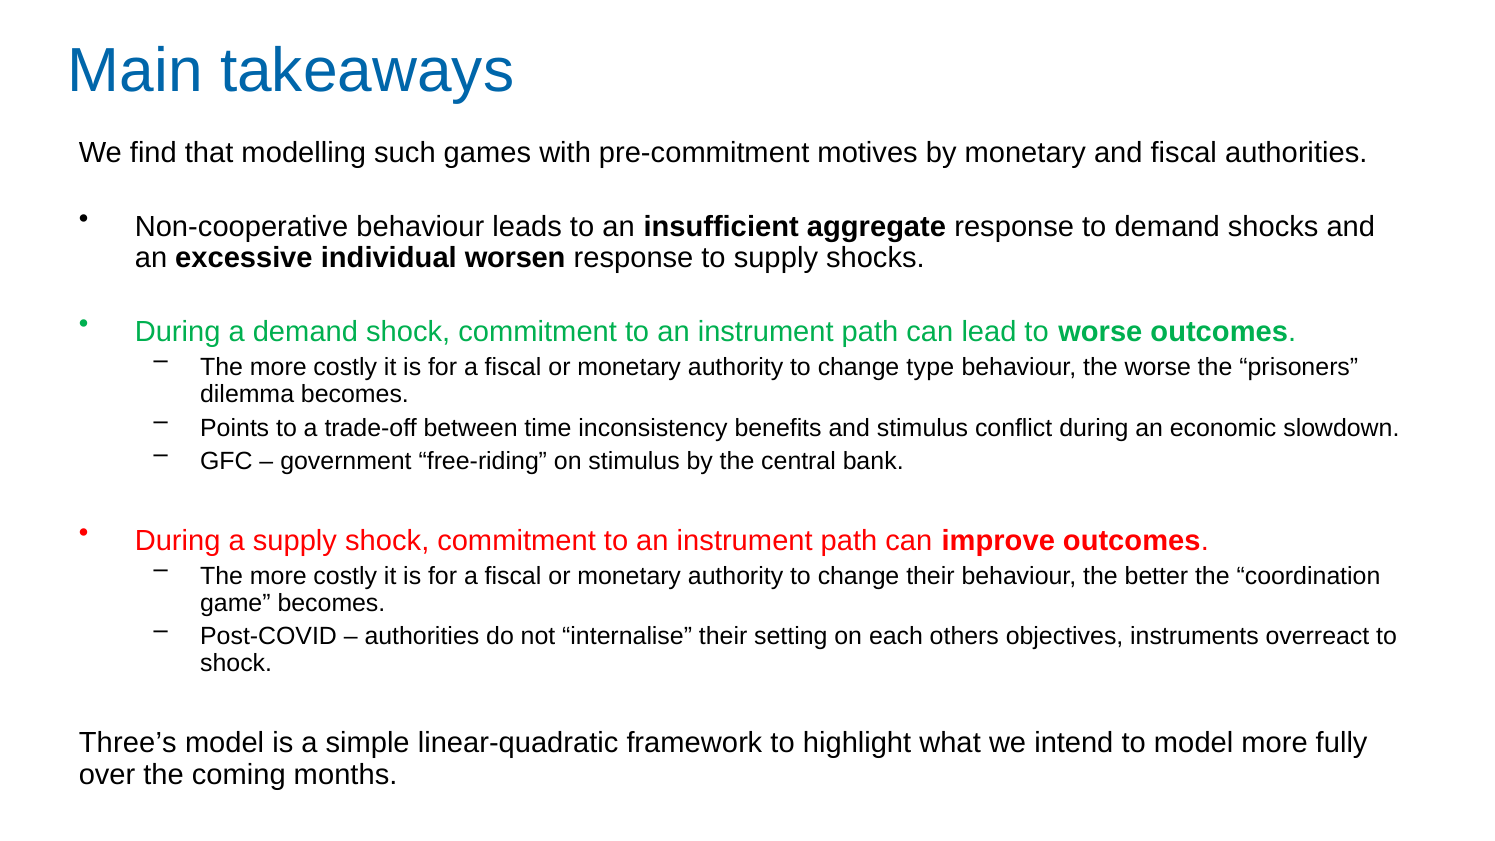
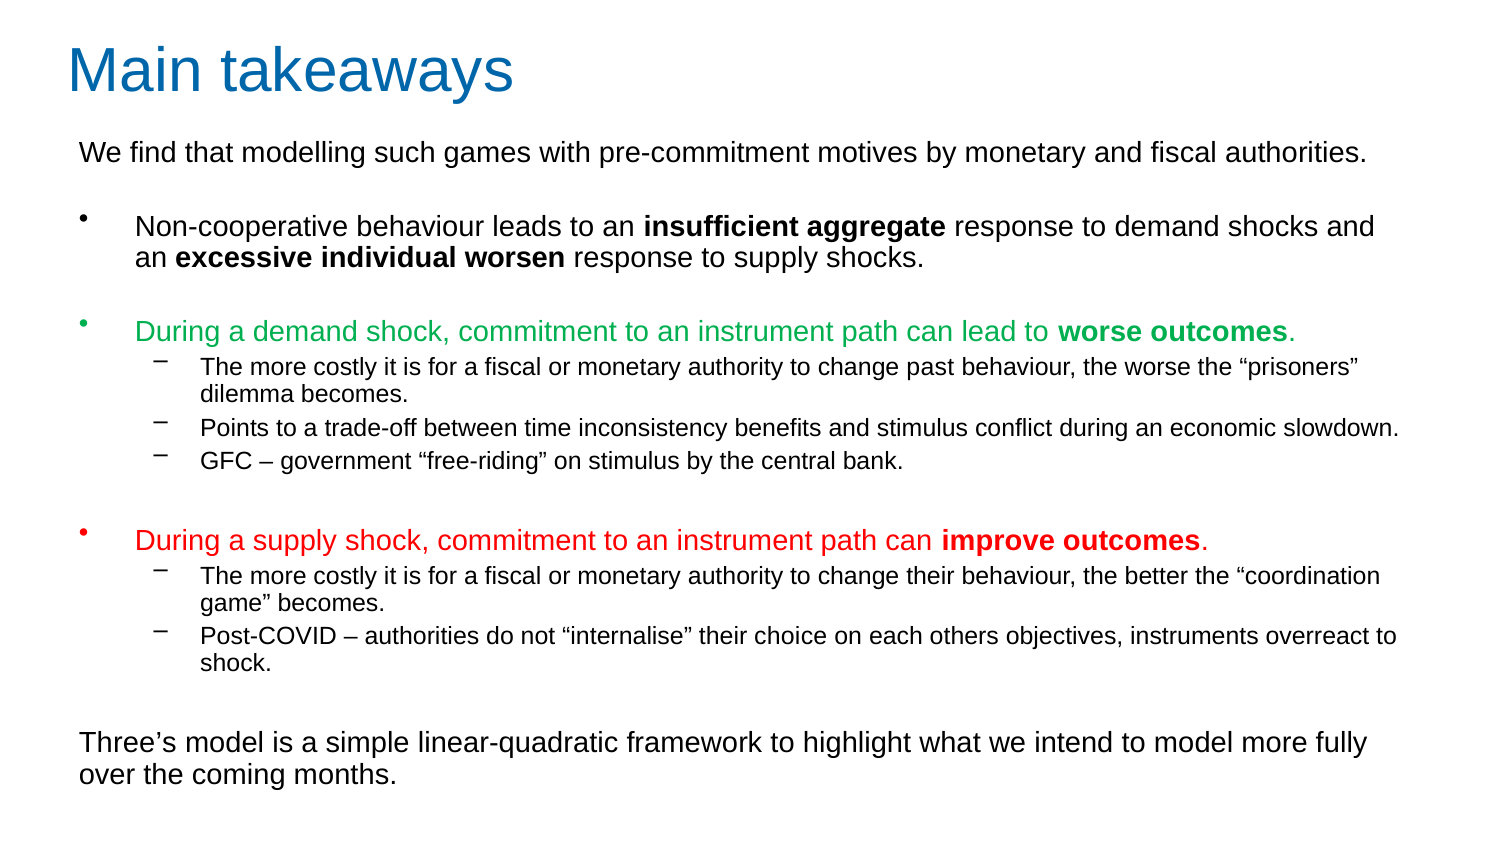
type: type -> past
setting: setting -> choice
